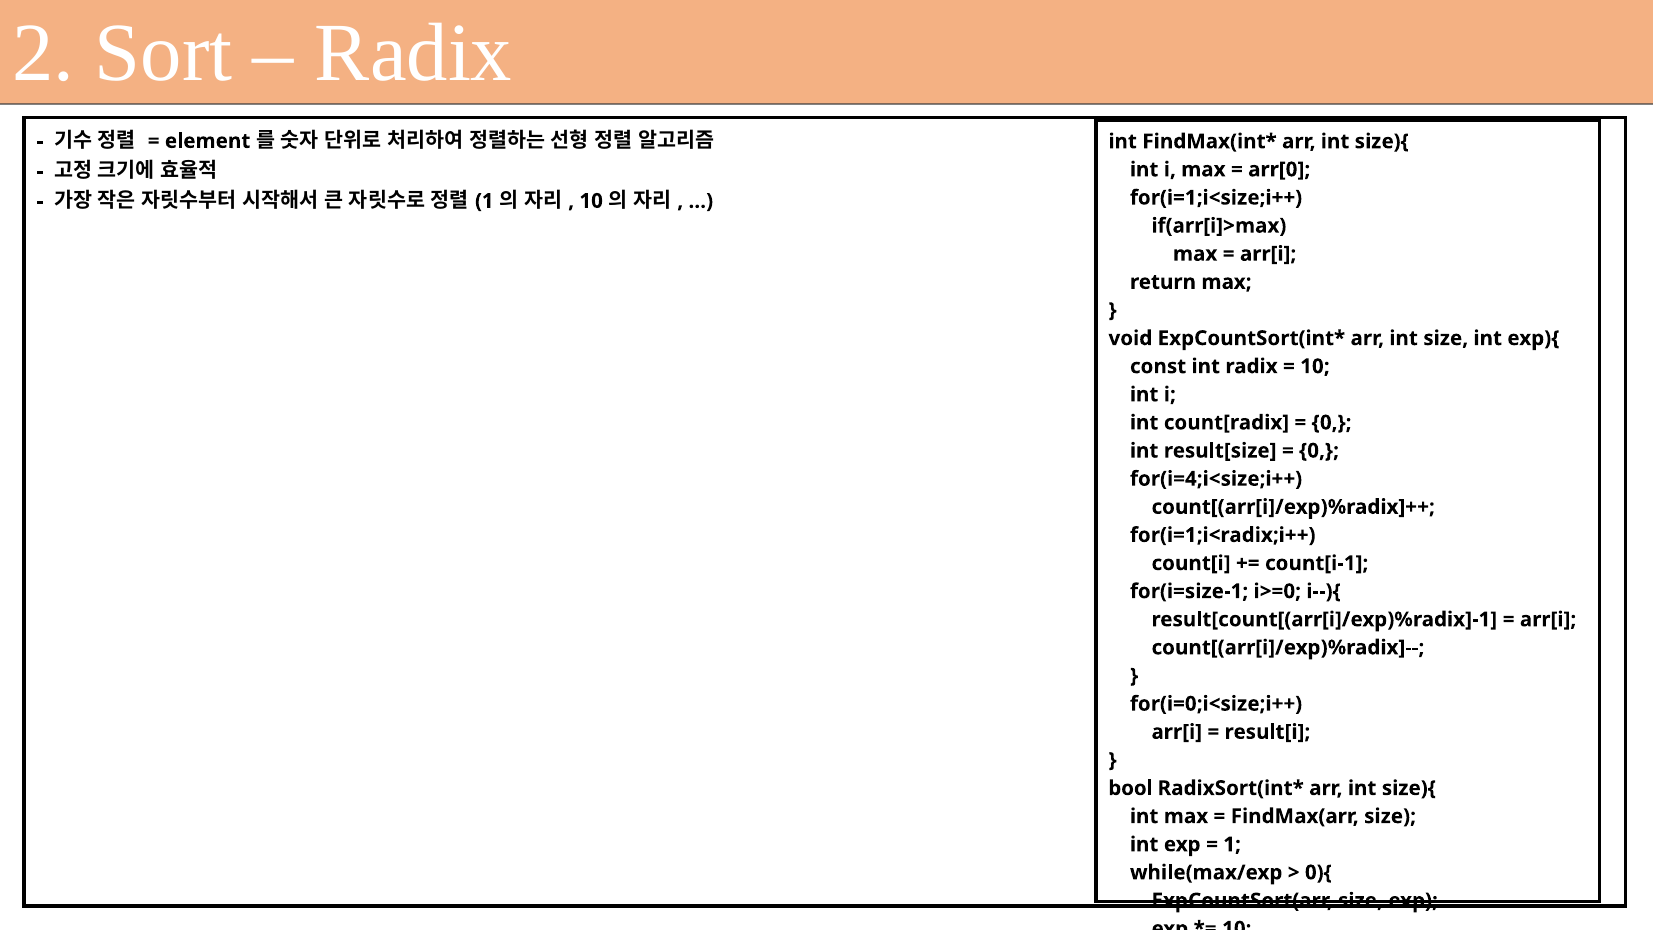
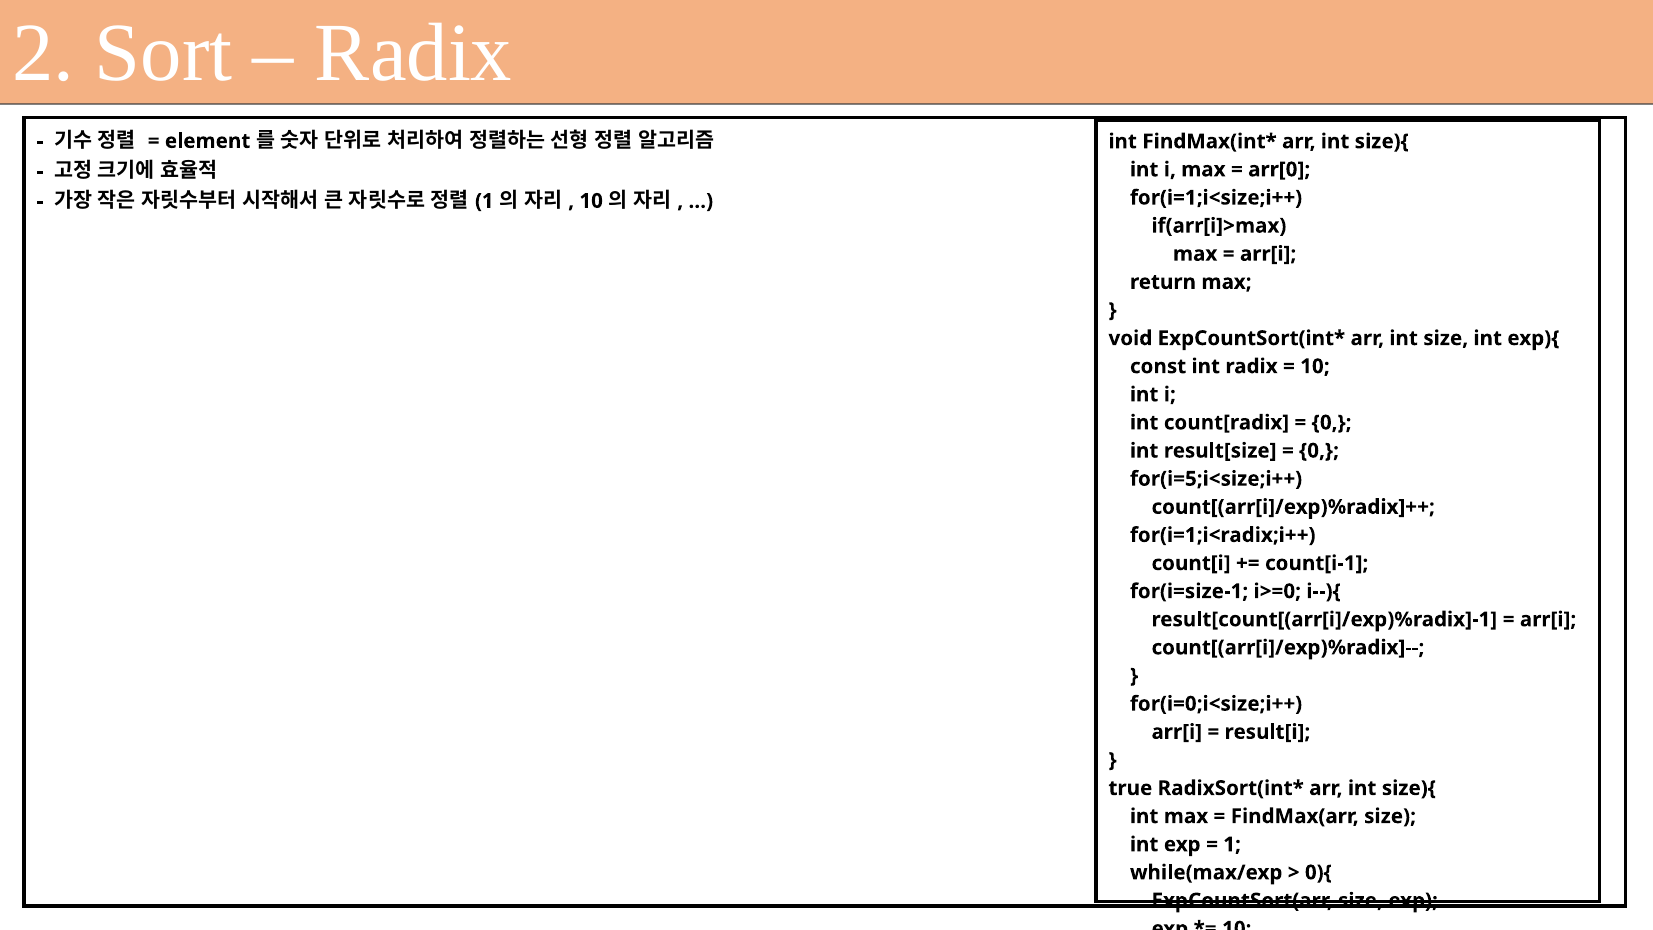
for(i=4;i<size;i++: for(i=4;i<size;i++ -> for(i=5;i<size;i++
bool: bool -> true
